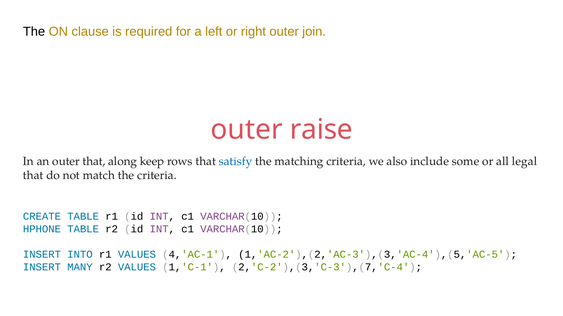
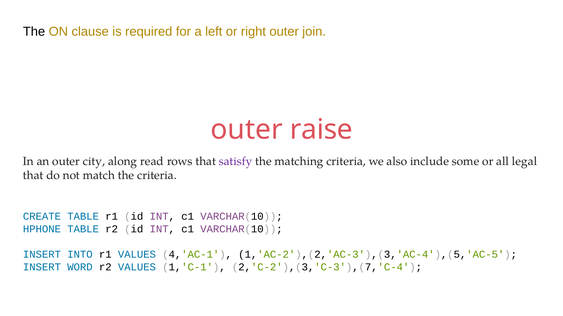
outer that: that -> city
keep: keep -> read
satisfy colour: blue -> purple
MANY: MANY -> WORD
